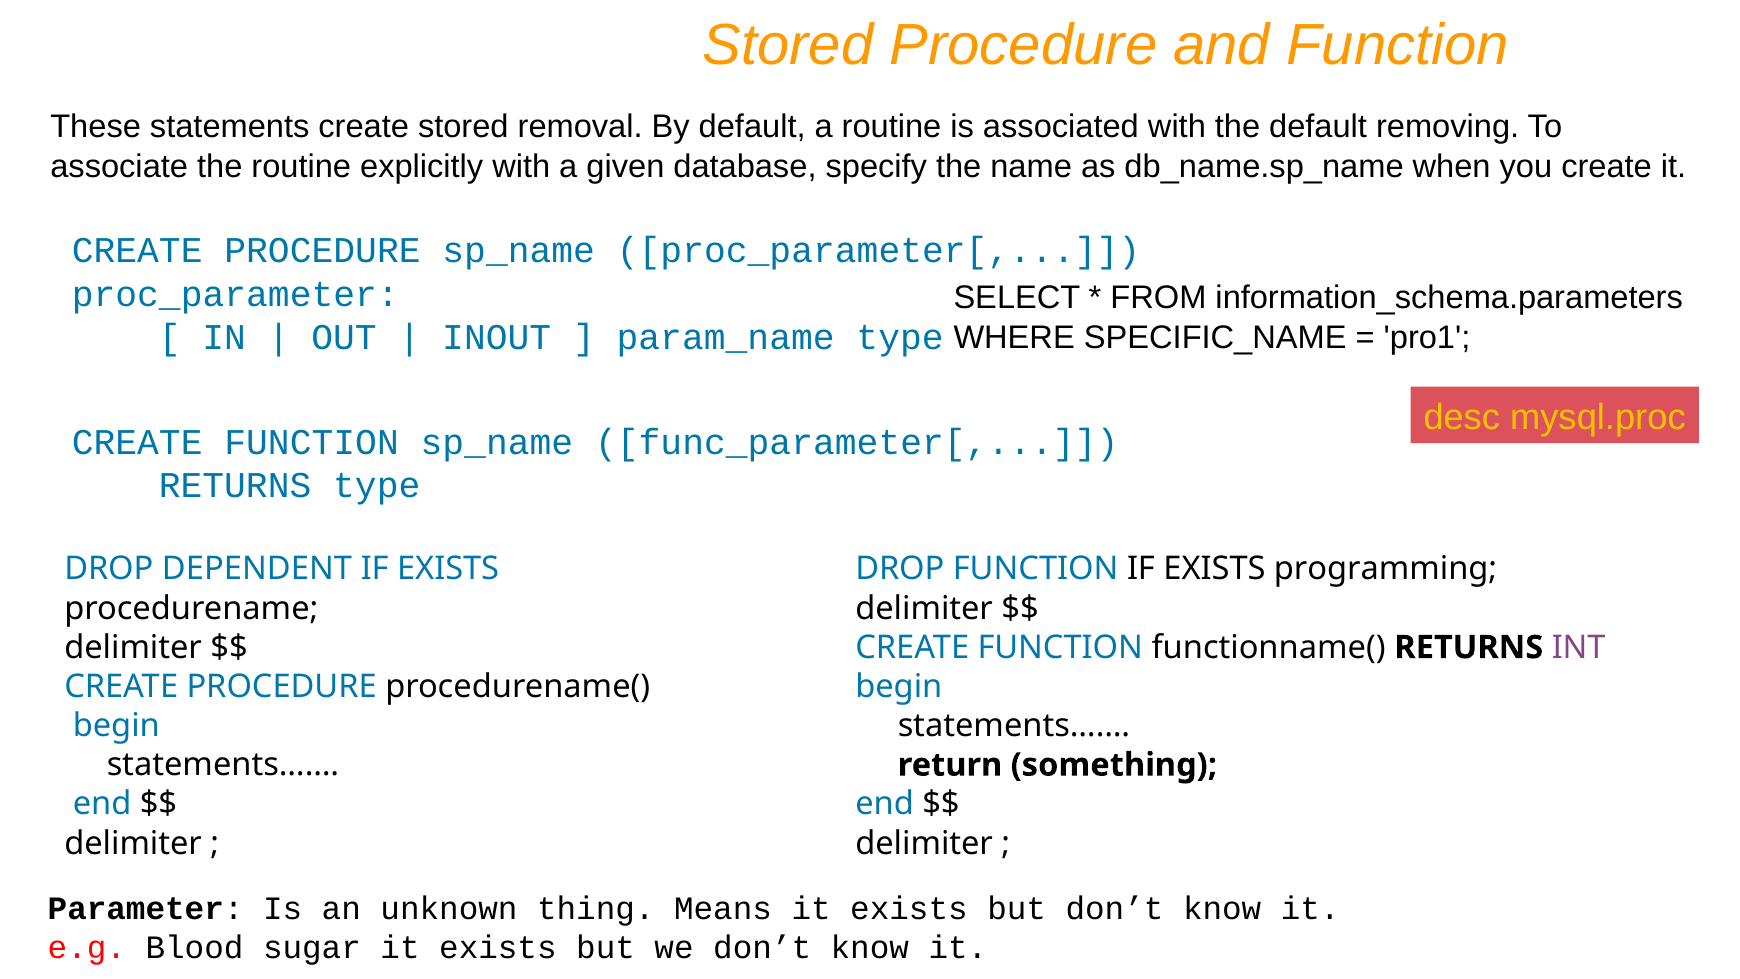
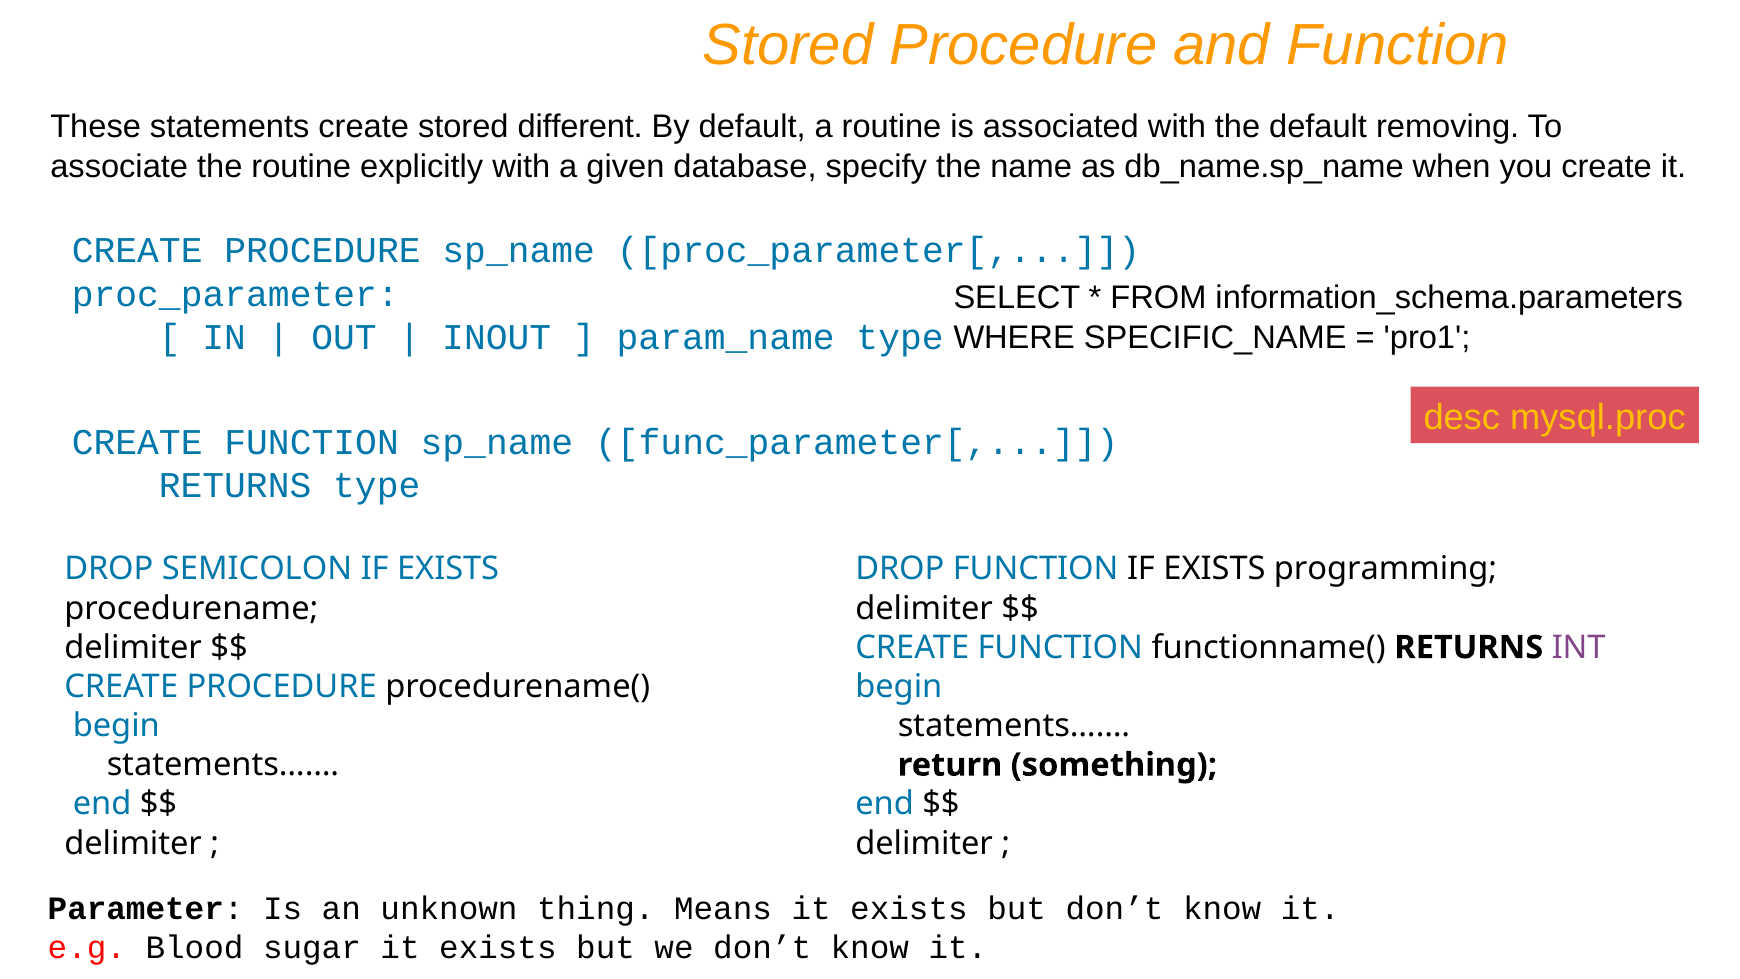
removal: removal -> different
DEPENDENT: DEPENDENT -> SEMICOLON
